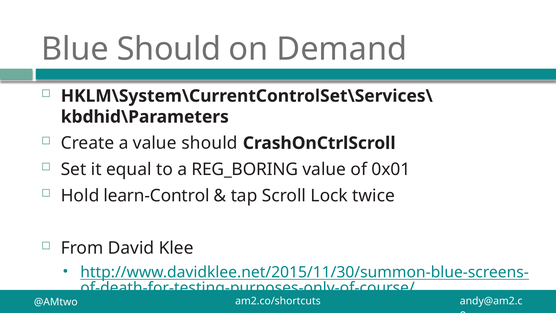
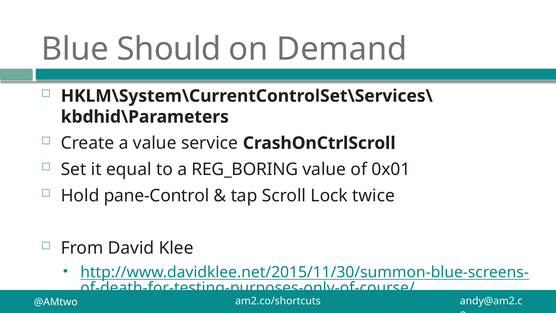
value should: should -> service
learn-Control: learn-Control -> pane-Control
